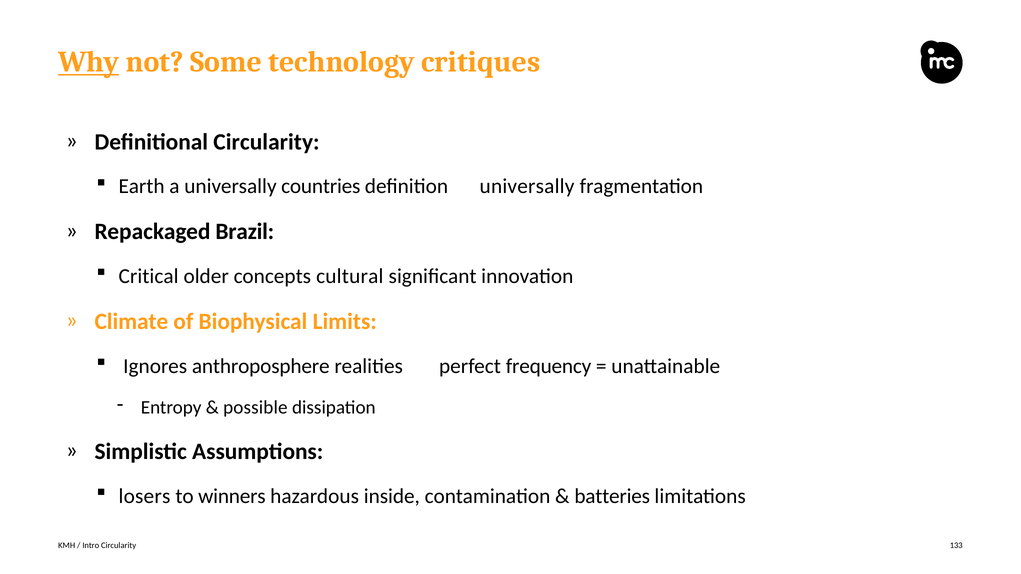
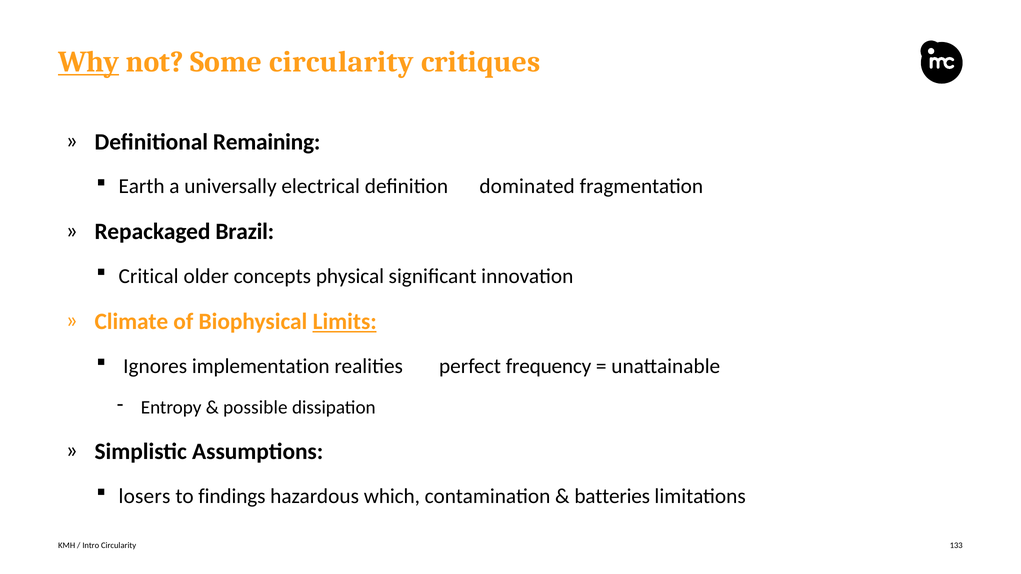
Some technology: technology -> circularity
Definitional Circularity: Circularity -> Remaining
countries: countries -> electrical
universally at (527, 187): universally -> dominated
cultural: cultural -> physical
Limits underline: none -> present
anthroposphere: anthroposphere -> implementation
winners: winners -> findings
inside: inside -> which
